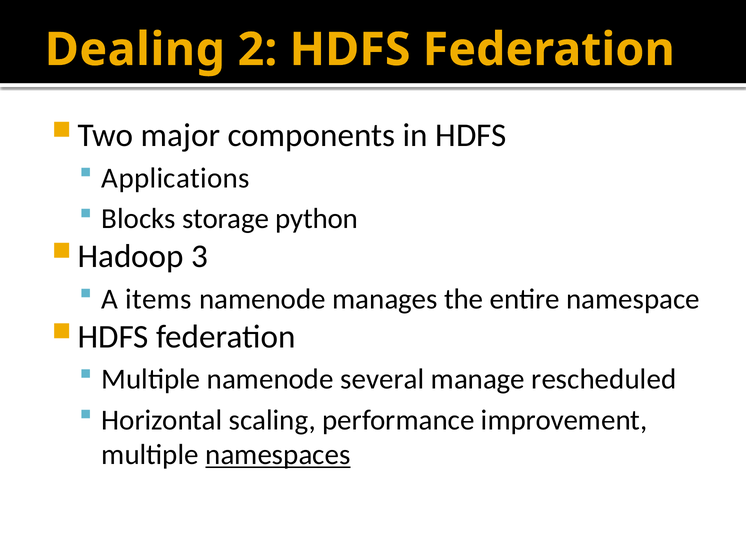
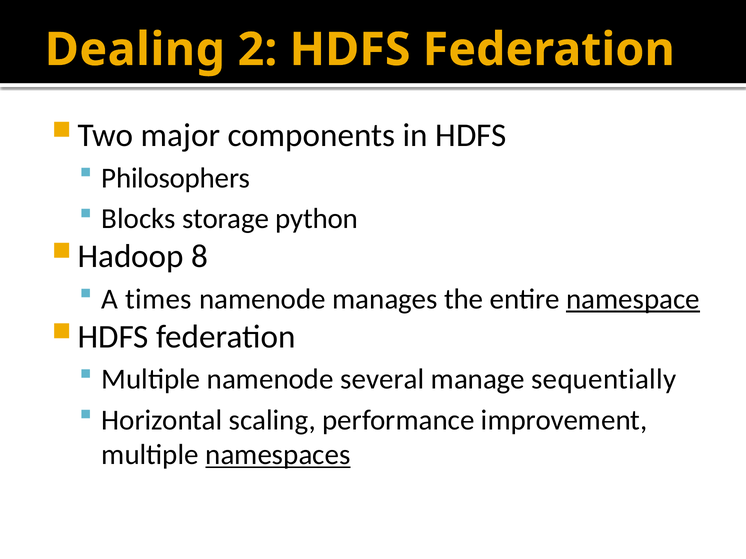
Applications: Applications -> Philosophers
3: 3 -> 8
items: items -> times
namespace underline: none -> present
rescheduled: rescheduled -> sequentially
